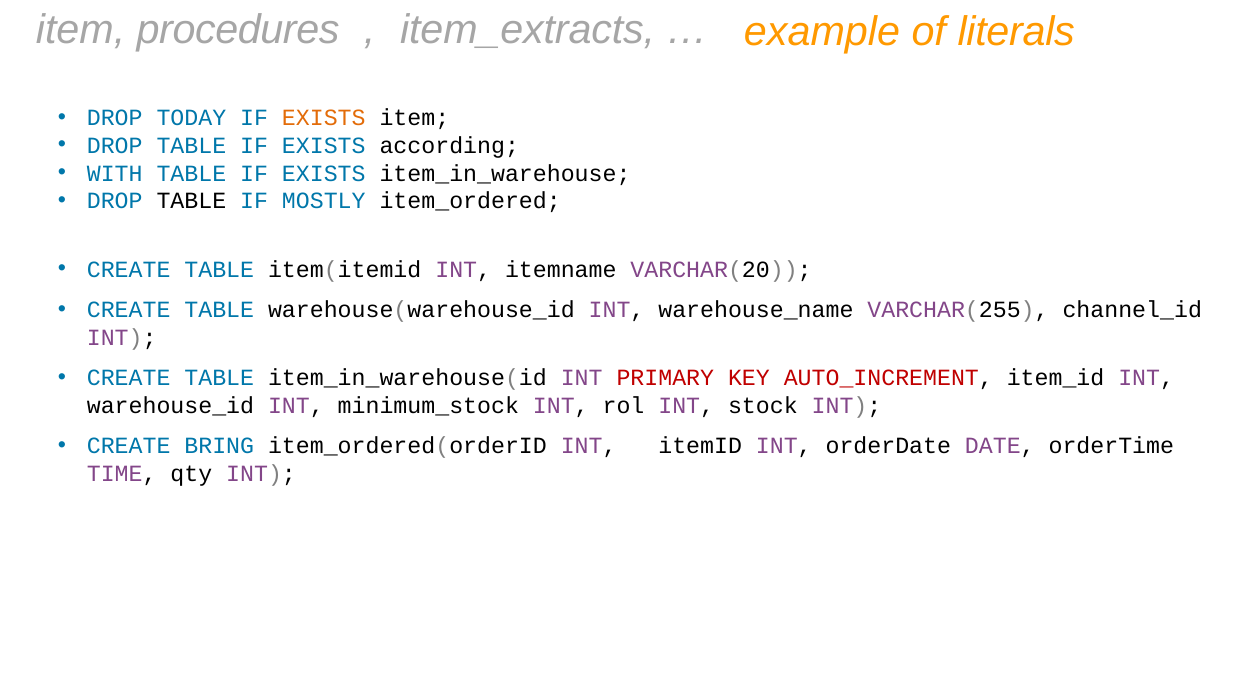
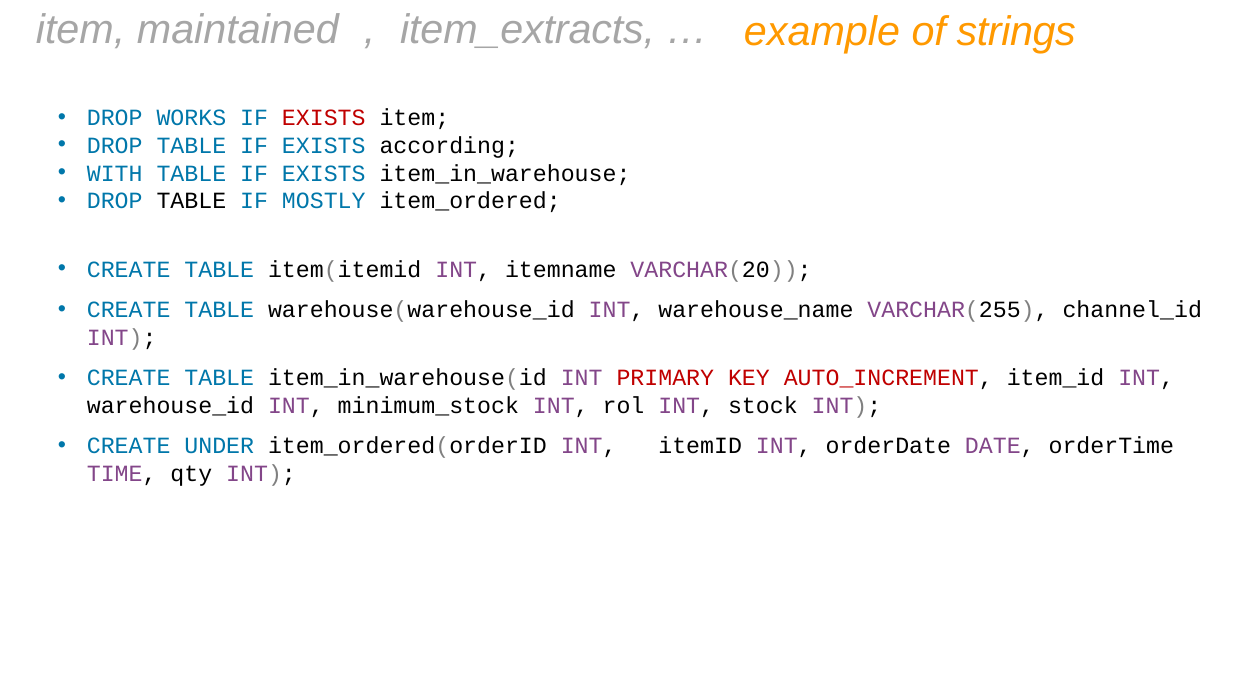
procedures: procedures -> maintained
literals: literals -> strings
TODAY: TODAY -> WORKS
EXISTS at (324, 118) colour: orange -> red
BRING: BRING -> UNDER
